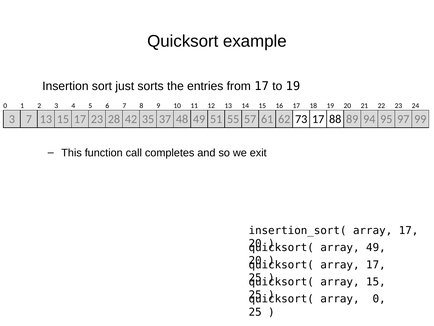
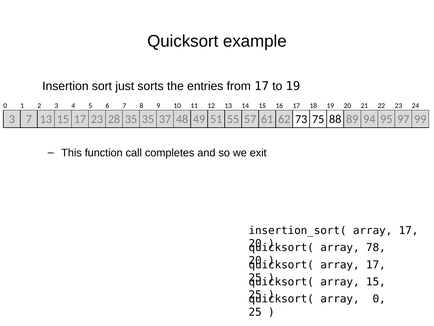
28 42: 42 -> 35
73 17: 17 -> 75
array 49: 49 -> 78
